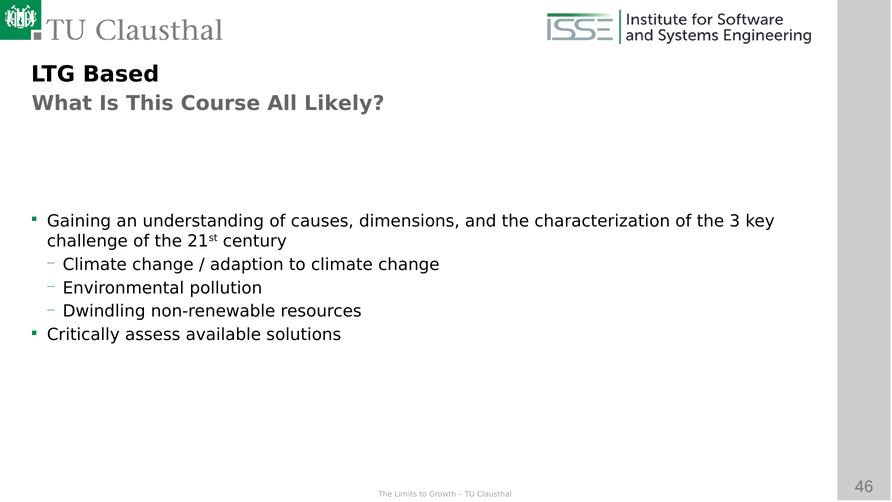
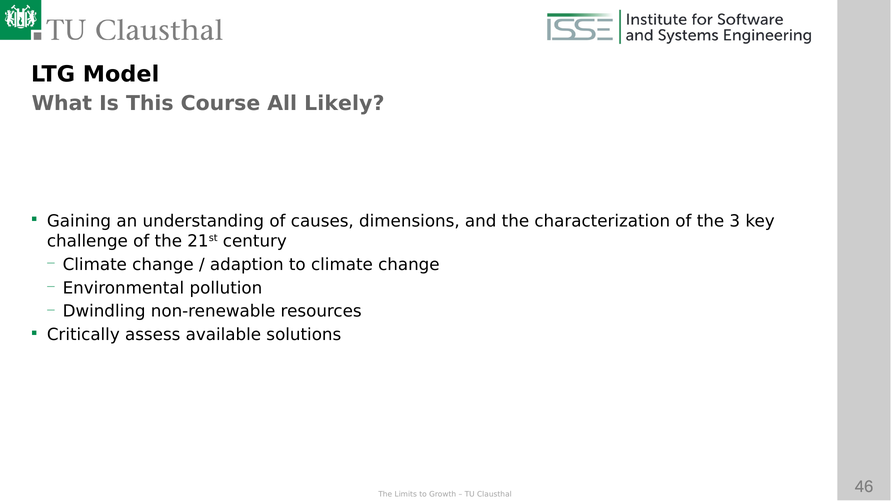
Based: Based -> Model
